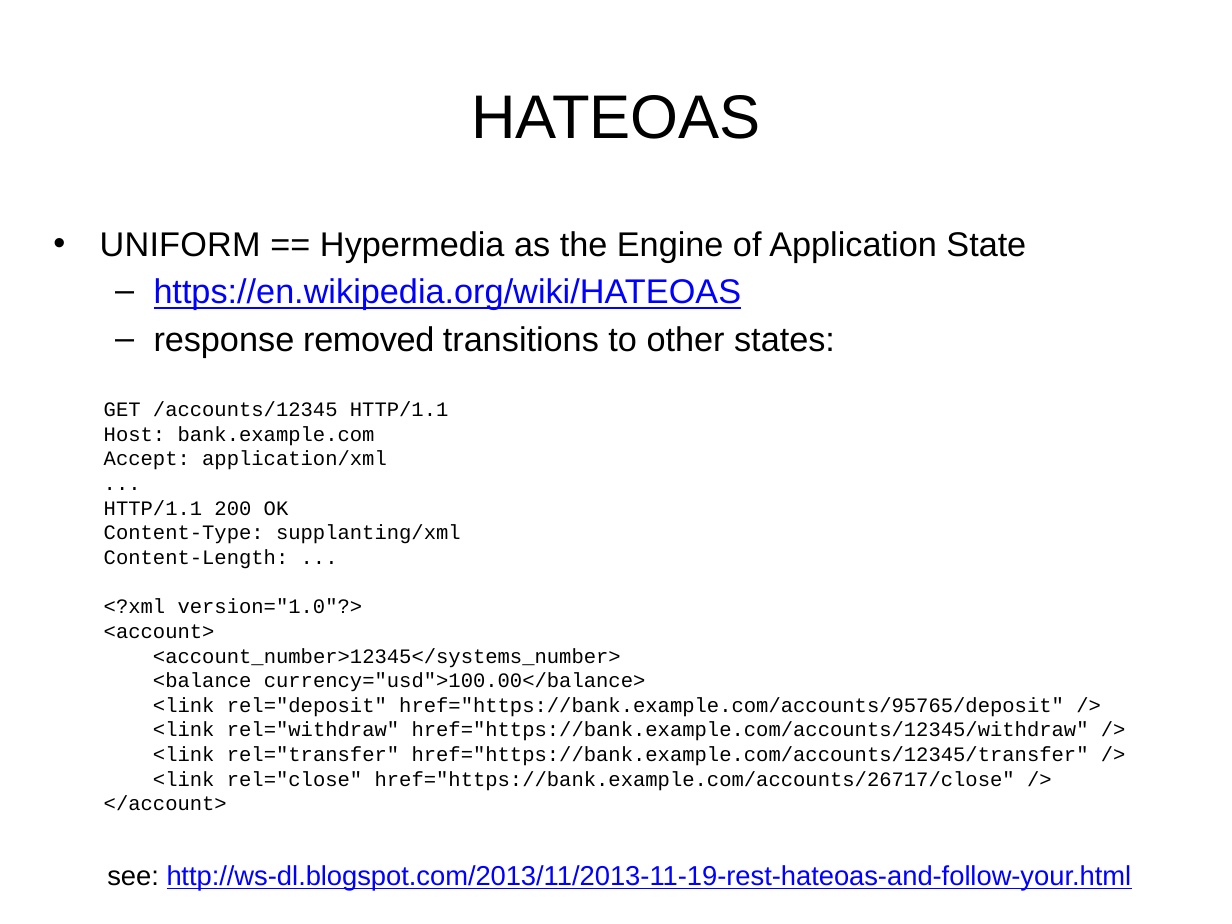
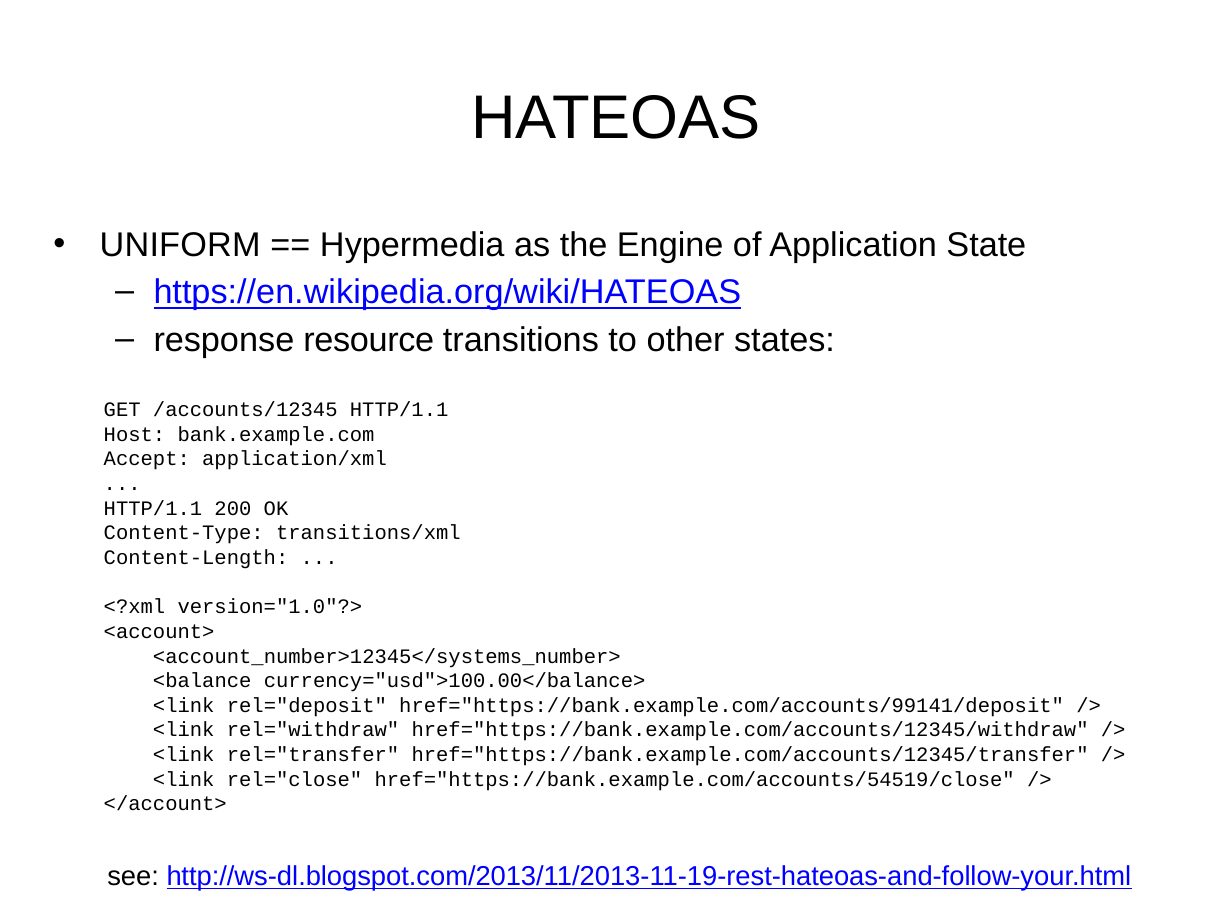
removed: removed -> resource
supplanting/xml: supplanting/xml -> transitions/xml
href="https://bank.example.com/accounts/95765/deposit: href="https://bank.example.com/accounts/95765/deposit -> href="https://bank.example.com/accounts/99141/deposit
href="https://bank.example.com/accounts/26717/close: href="https://bank.example.com/accounts/26717/close -> href="https://bank.example.com/accounts/54519/close
